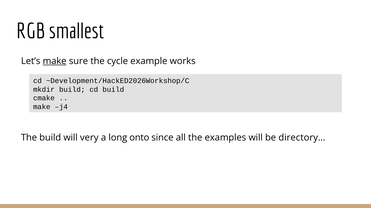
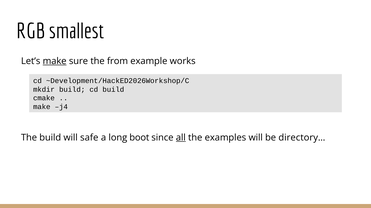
cycle: cycle -> from
very: very -> safe
onto: onto -> boot
all underline: none -> present
